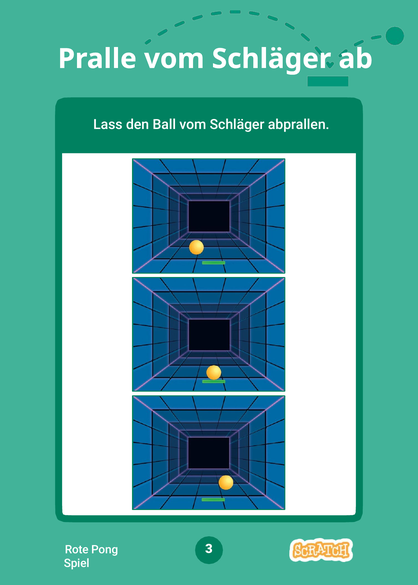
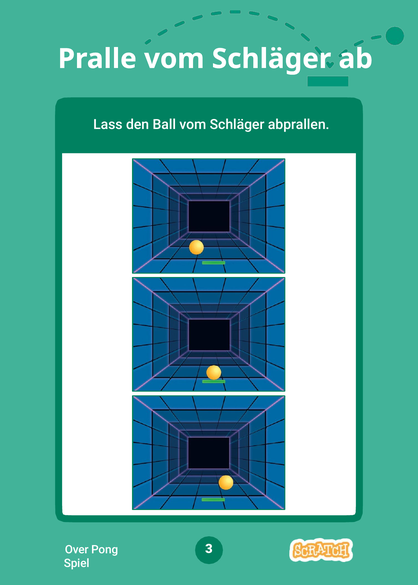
Rote: Rote -> Over
